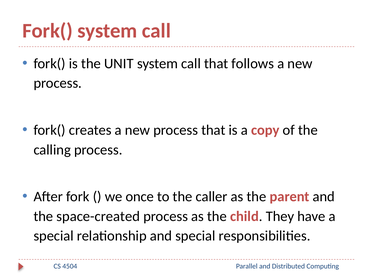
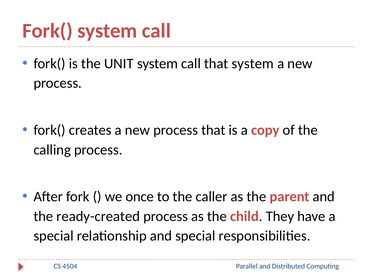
that follows: follows -> system
space-created: space-created -> ready-created
